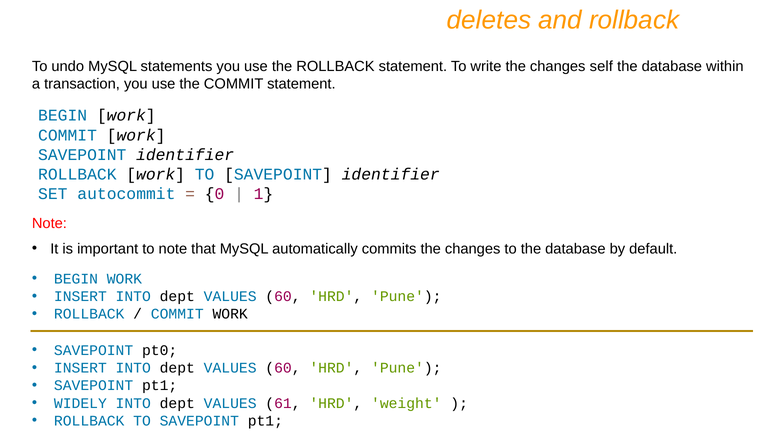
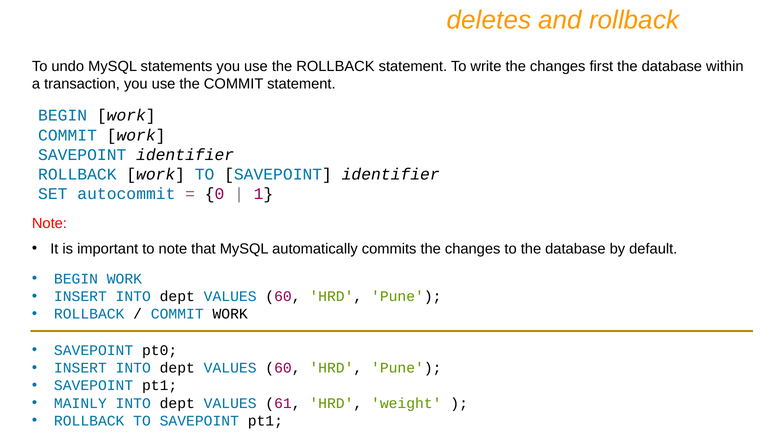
self: self -> first
WIDELY: WIDELY -> MAINLY
